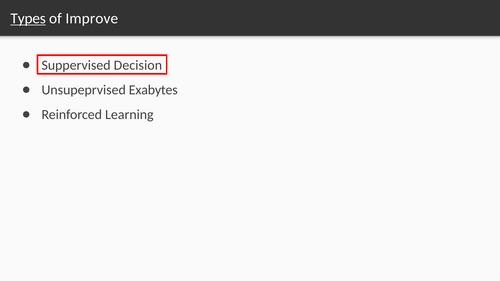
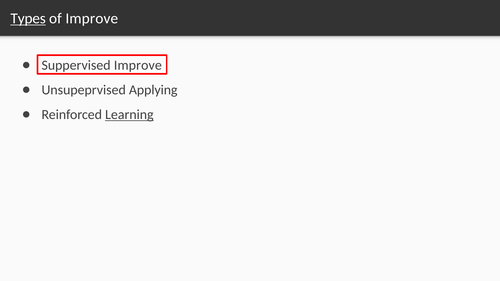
Suppervised Decision: Decision -> Improve
Exabytes: Exabytes -> Applying
Learning underline: none -> present
